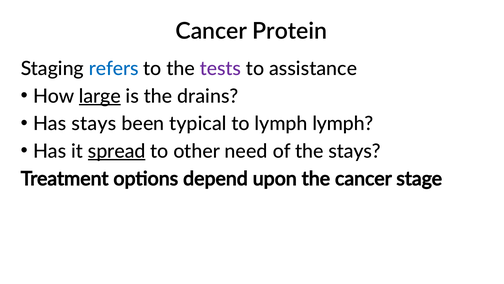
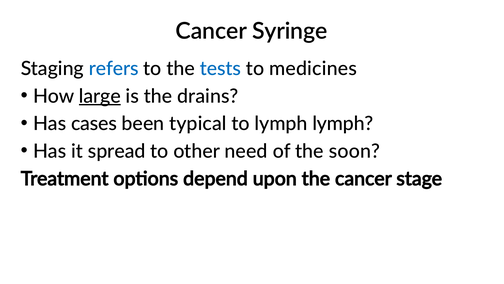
Protein: Protein -> Syringe
tests colour: purple -> blue
assistance: assistance -> medicines
Has stays: stays -> cases
spread underline: present -> none
the stays: stays -> soon
